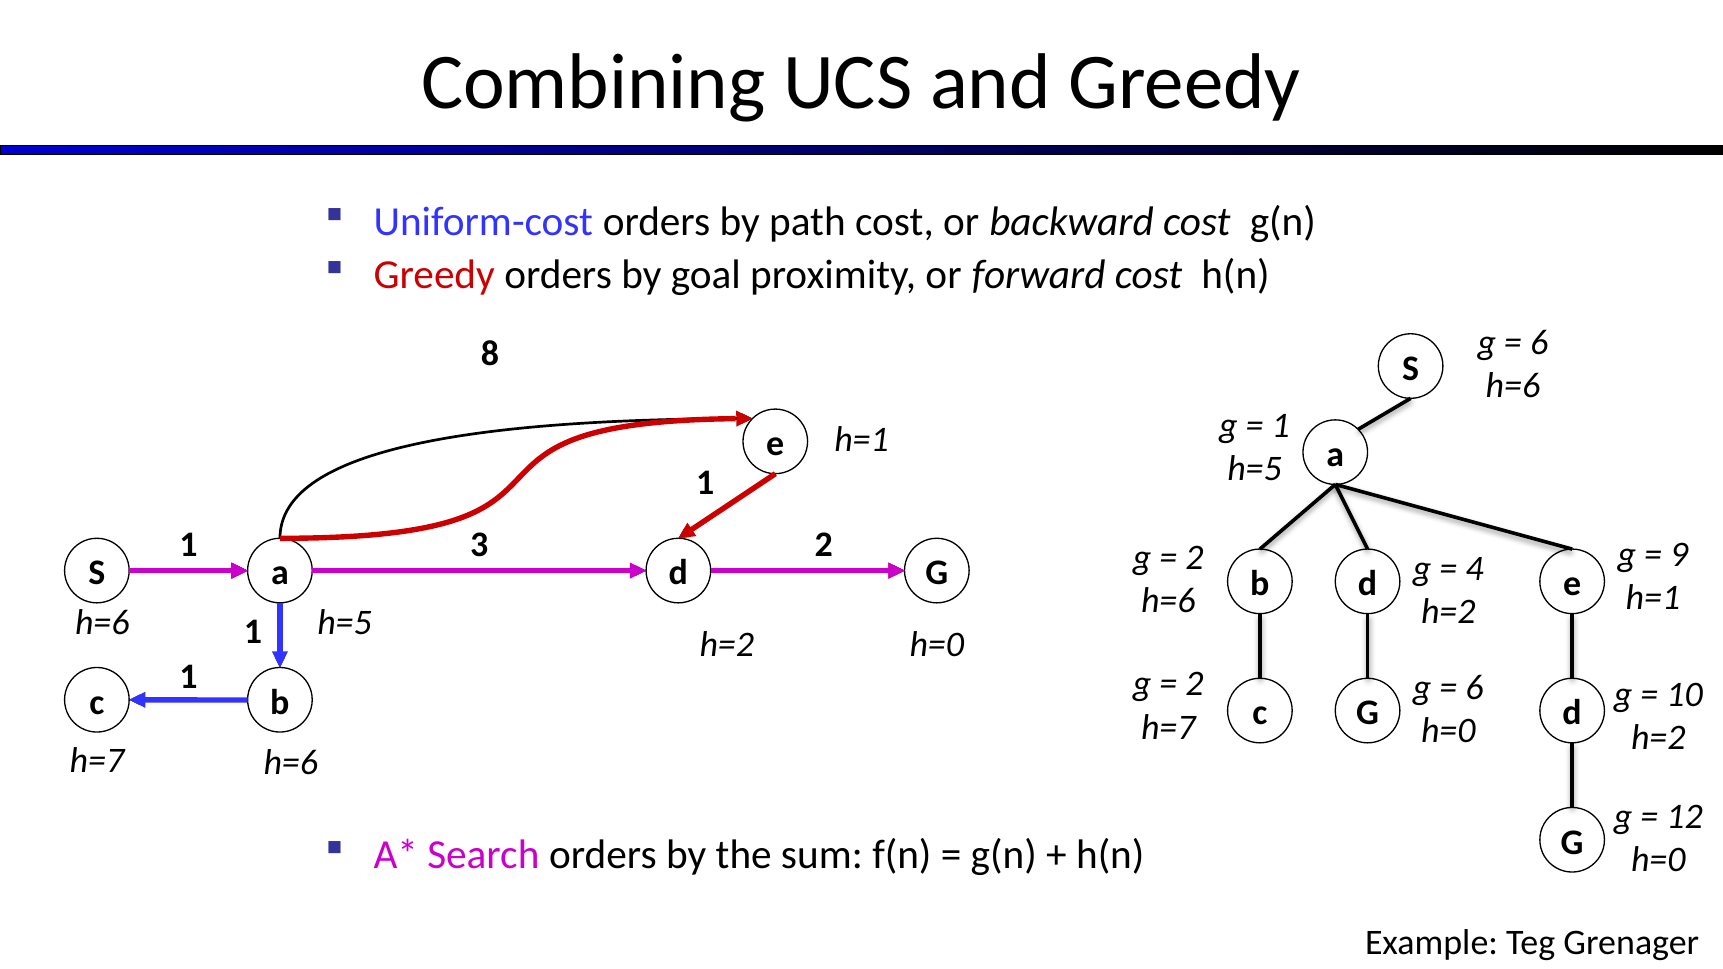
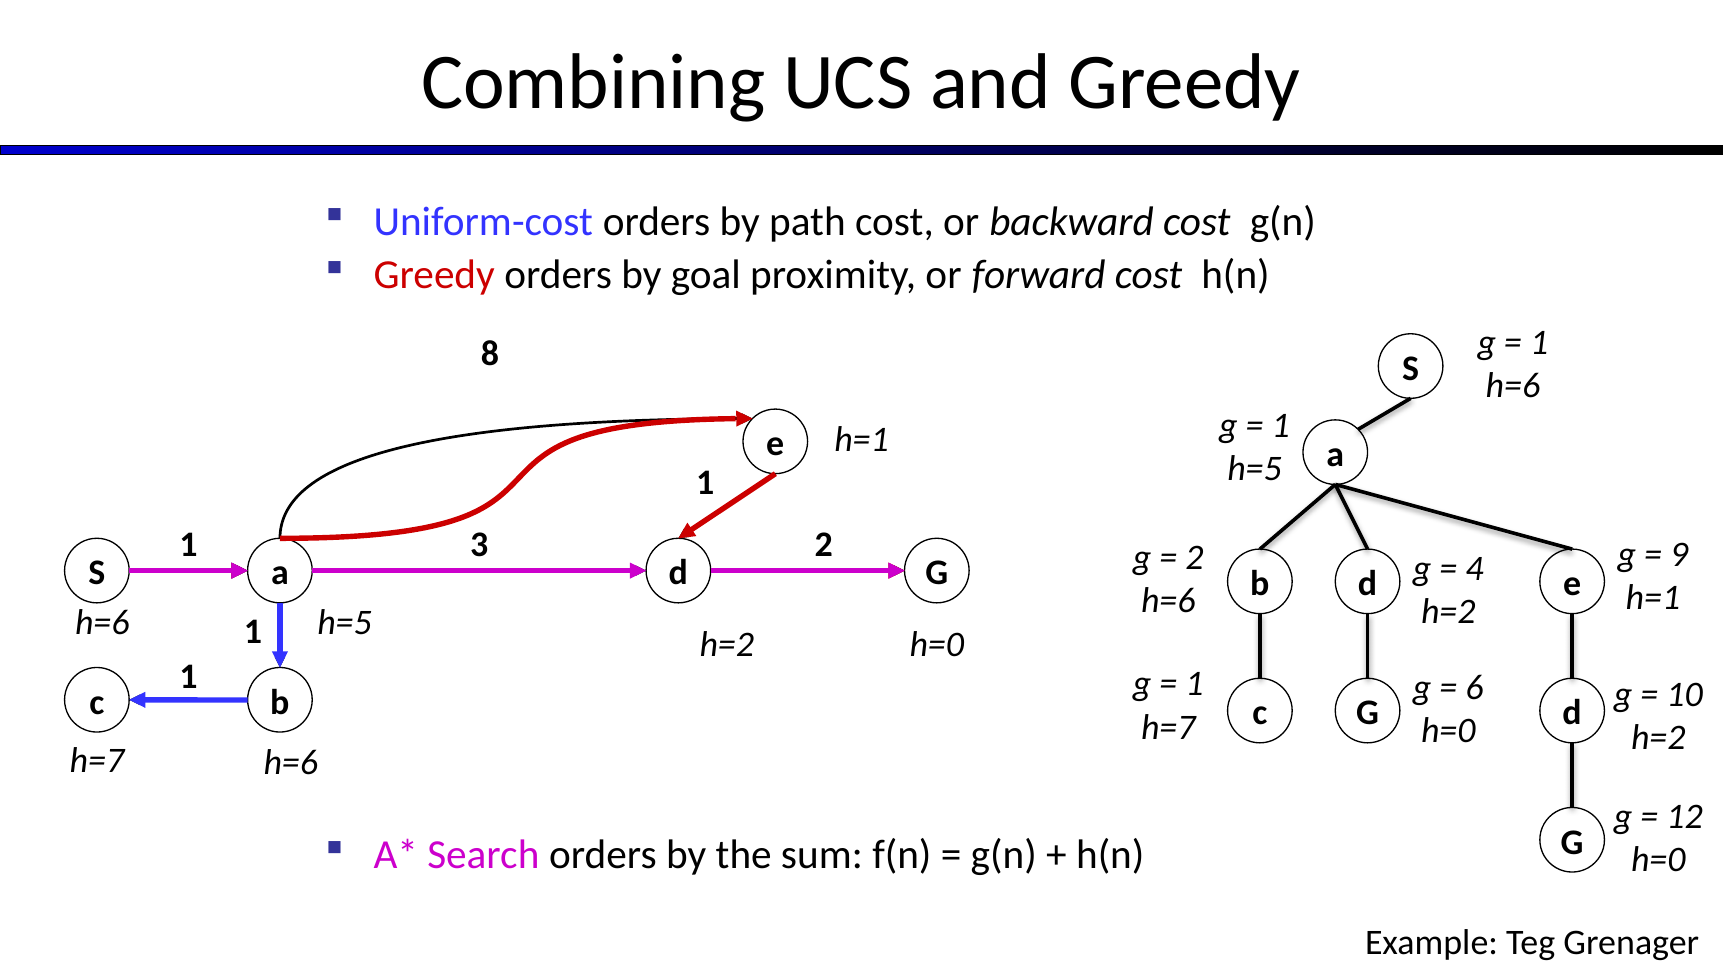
6 at (1539, 343): 6 -> 1
2 at (1195, 684): 2 -> 1
